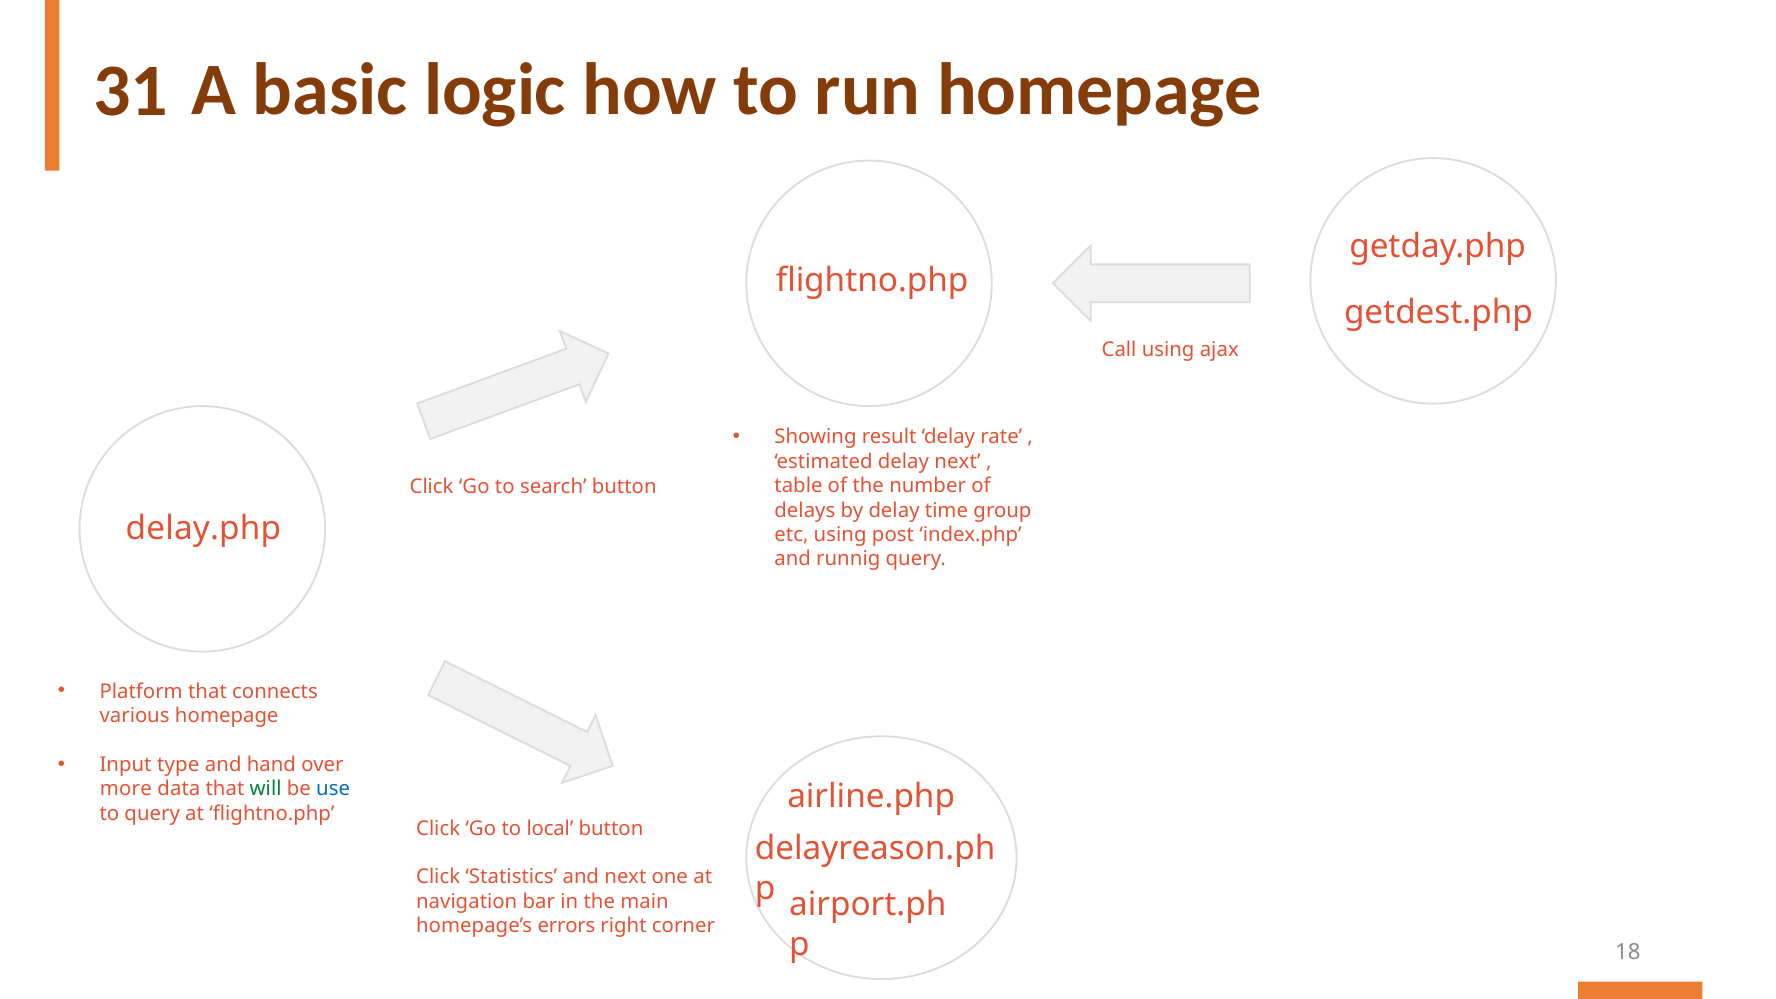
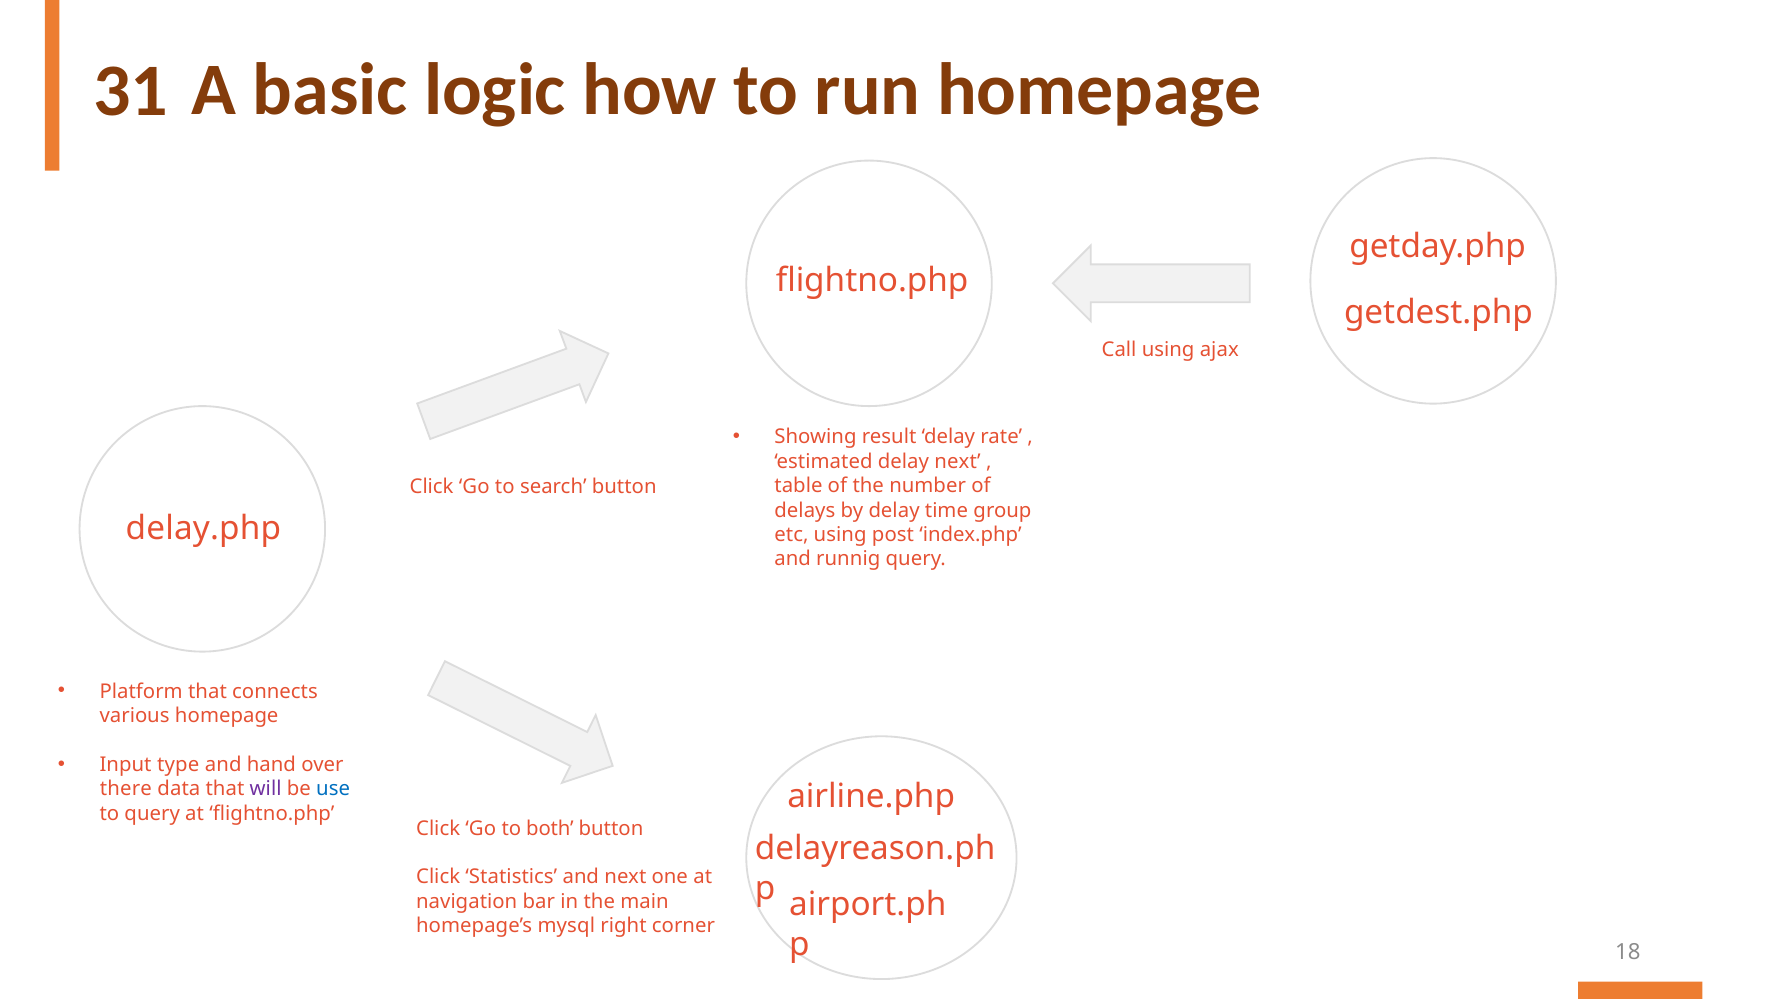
more: more -> there
will colour: green -> purple
local: local -> both
errors: errors -> mysql
